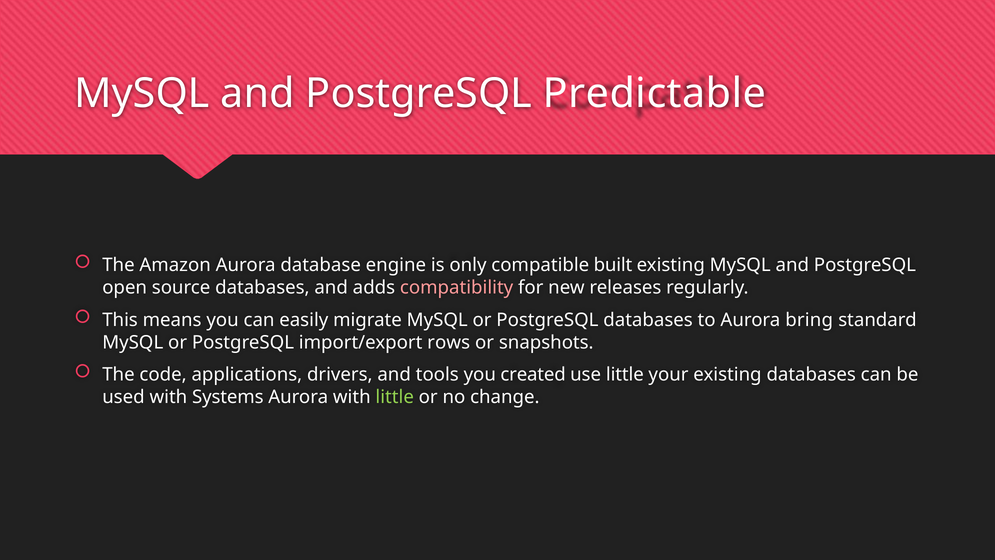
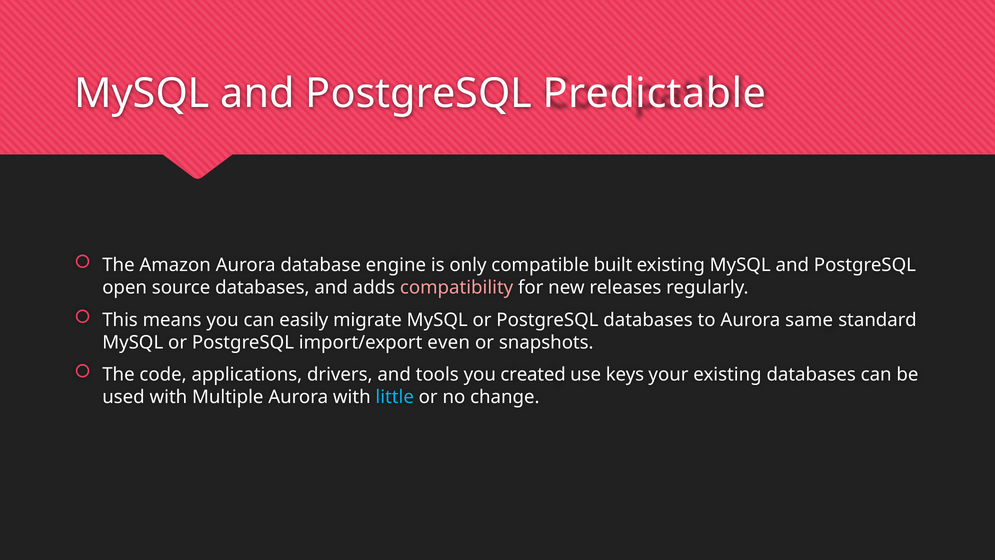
bring: bring -> same
rows: rows -> even
use little: little -> keys
Systems: Systems -> Multiple
little at (395, 397) colour: light green -> light blue
